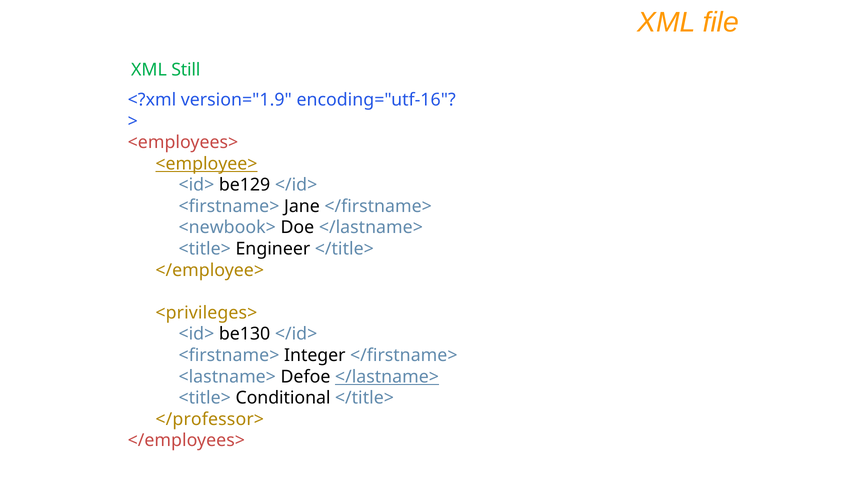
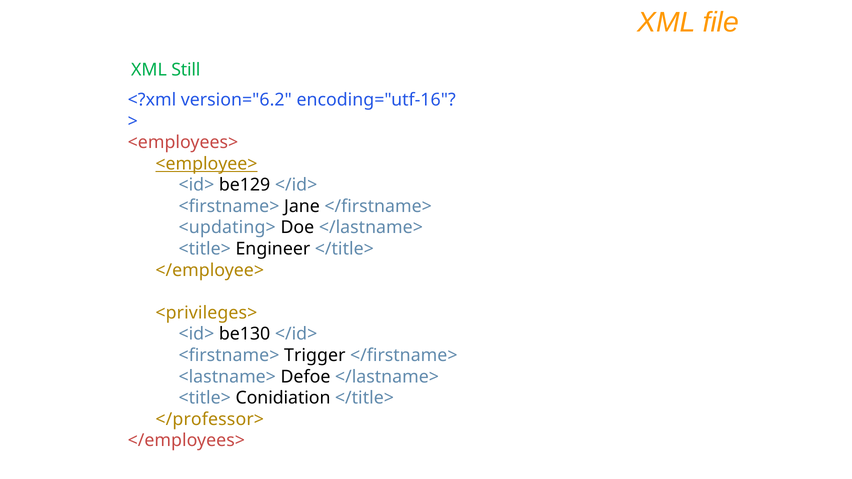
version="1.9: version="1.9 -> version="6.2
<newbook>: <newbook> -> <updating>
Integer: Integer -> Trigger
</lastname> at (387, 377) underline: present -> none
Conditional: Conditional -> Conidiation
